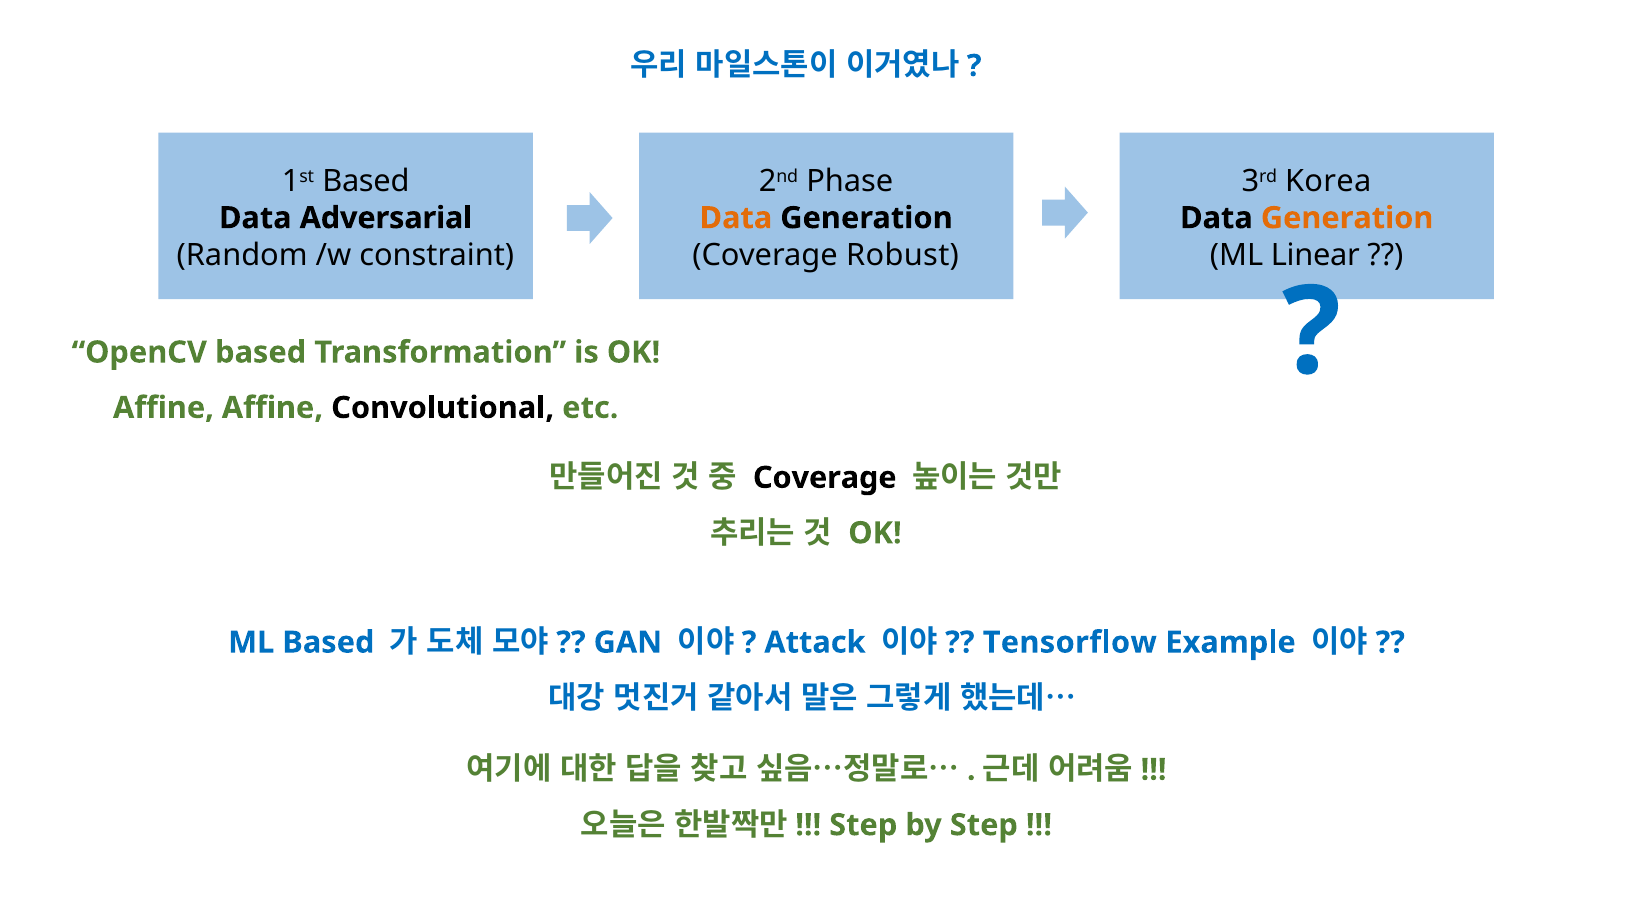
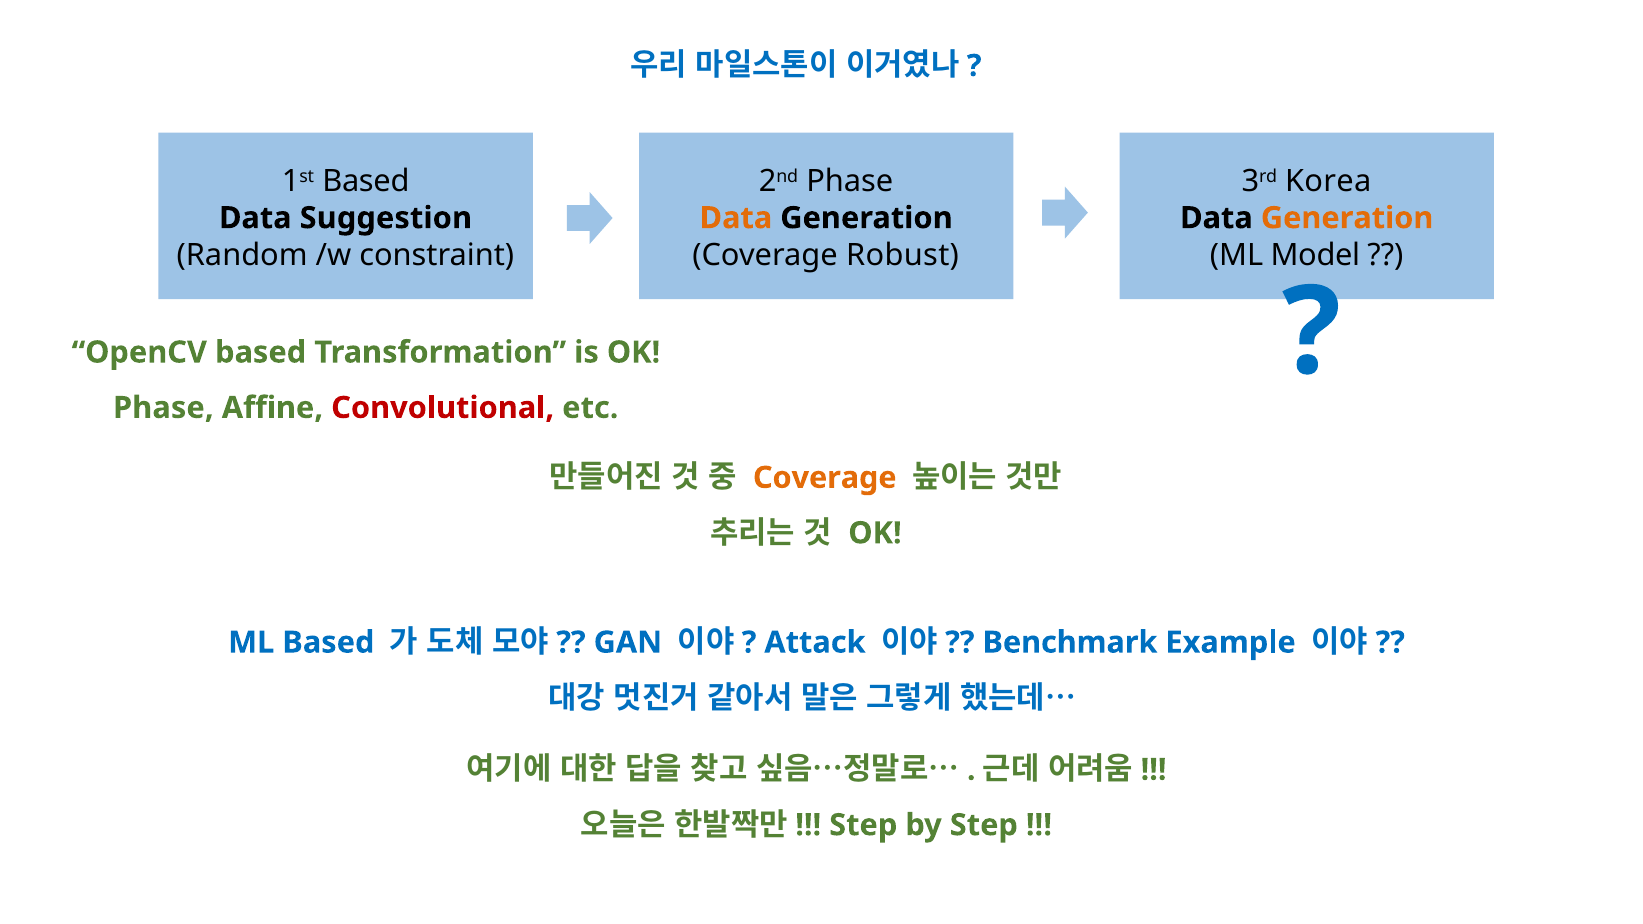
Adversarial: Adversarial -> Suggestion
Linear: Linear -> Model
Affine at (163, 408): Affine -> Phase
Convolutional colour: black -> red
Coverage at (825, 478) colour: black -> orange
Tensorflow: Tensorflow -> Benchmark
